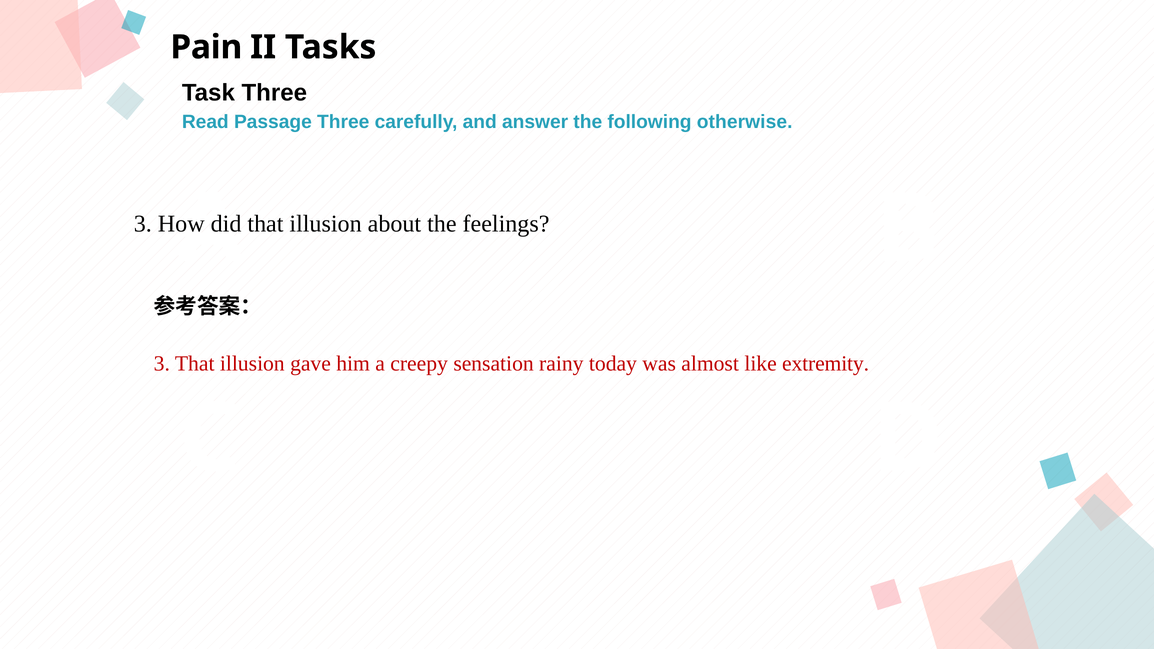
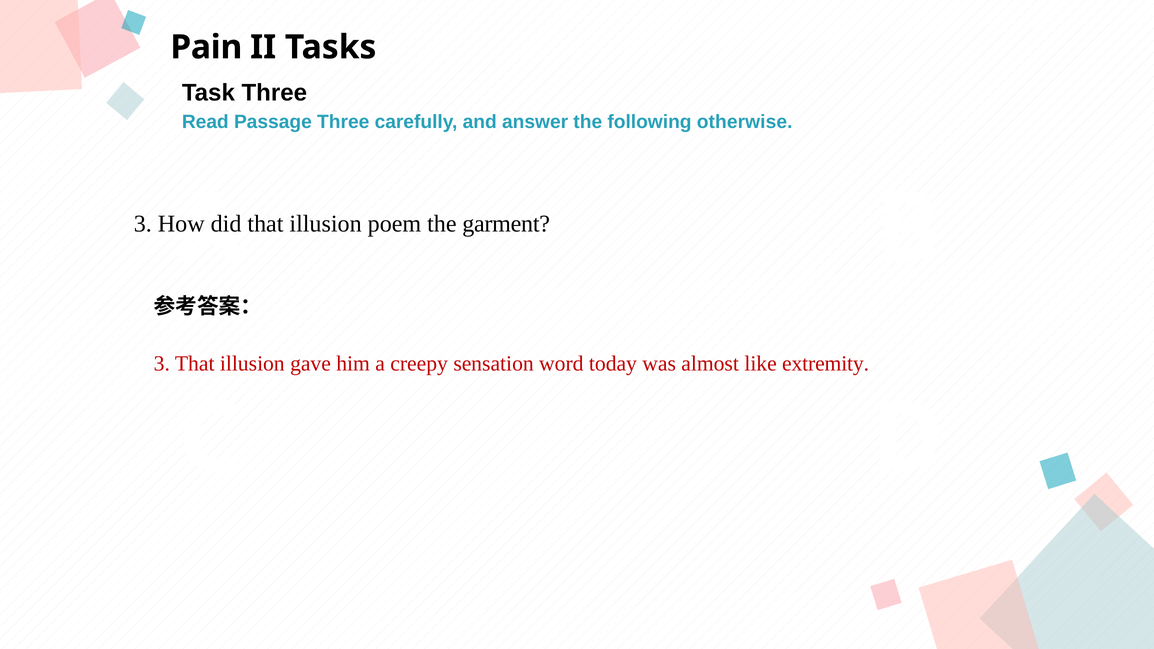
about: about -> poem
feelings: feelings -> garment
rainy: rainy -> word
